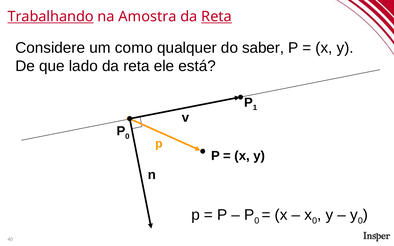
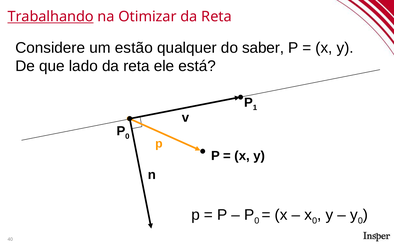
Amostra: Amostra -> Otimizar
Reta at (217, 17) underline: present -> none
como: como -> estão
